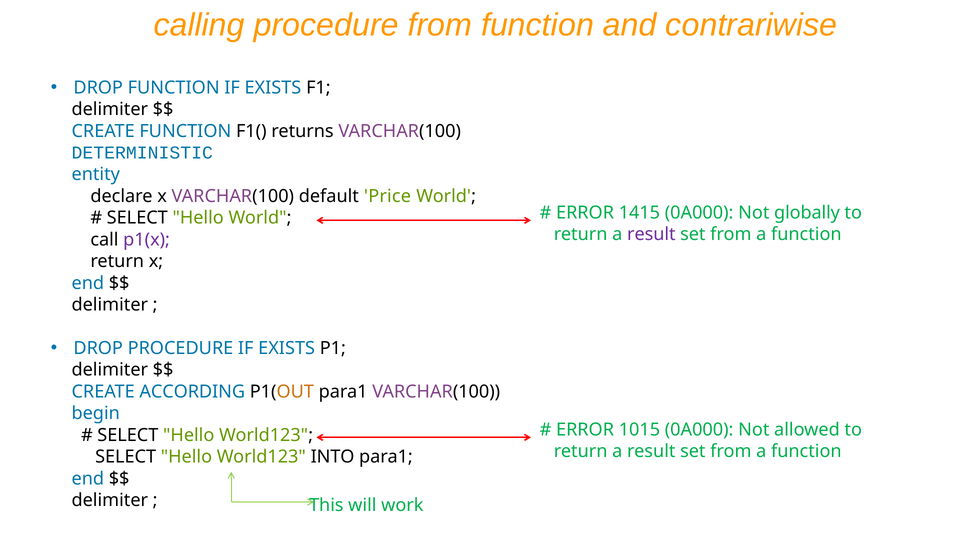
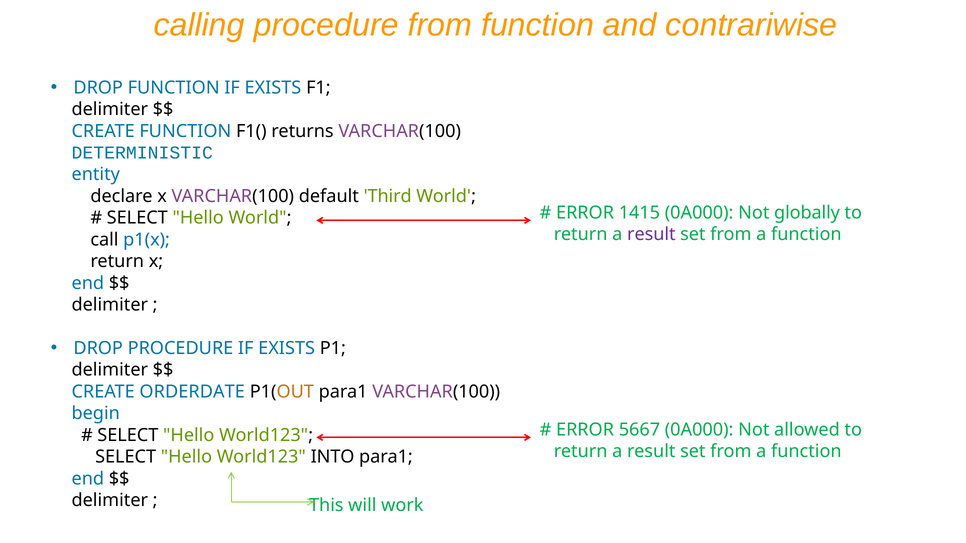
Price: Price -> Third
p1(x colour: purple -> blue
ACCORDING: ACCORDING -> ORDERDATE
1015: 1015 -> 5667
